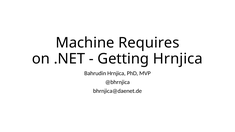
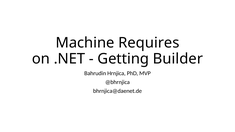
Getting Hrnjica: Hrnjica -> Builder
